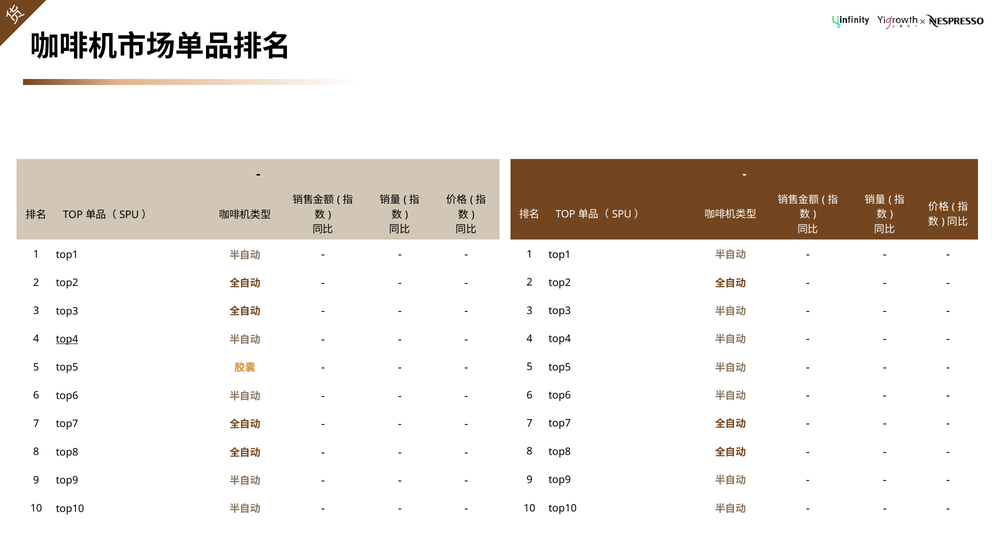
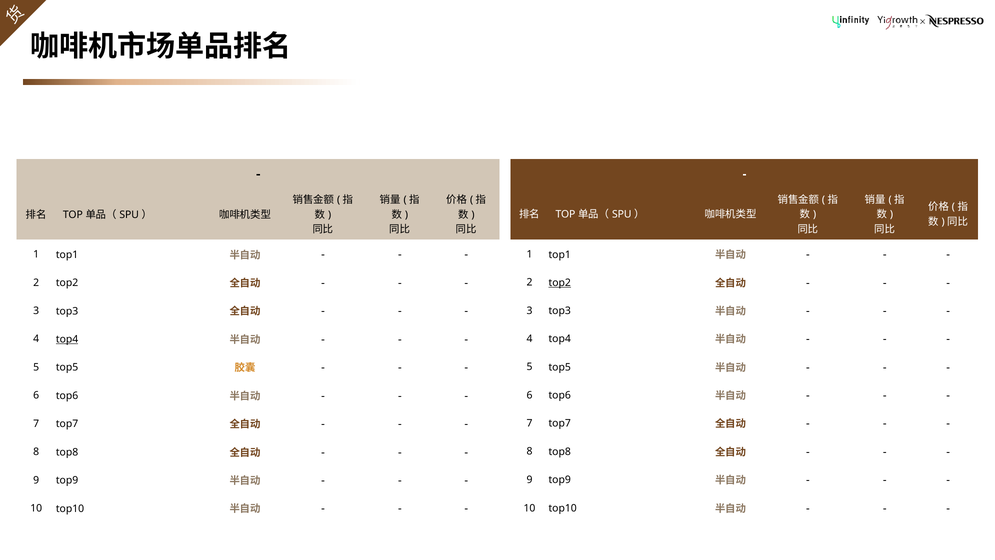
top2 at (560, 283) underline: none -> present
